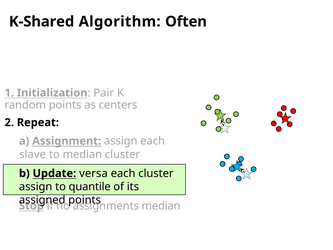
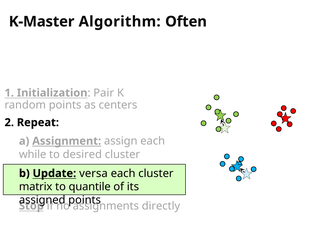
K-Shared: K-Shared -> K-Master
slave: slave -> while
to median: median -> desired
assign at (36, 187): assign -> matrix
median at (161, 206): median -> directly
